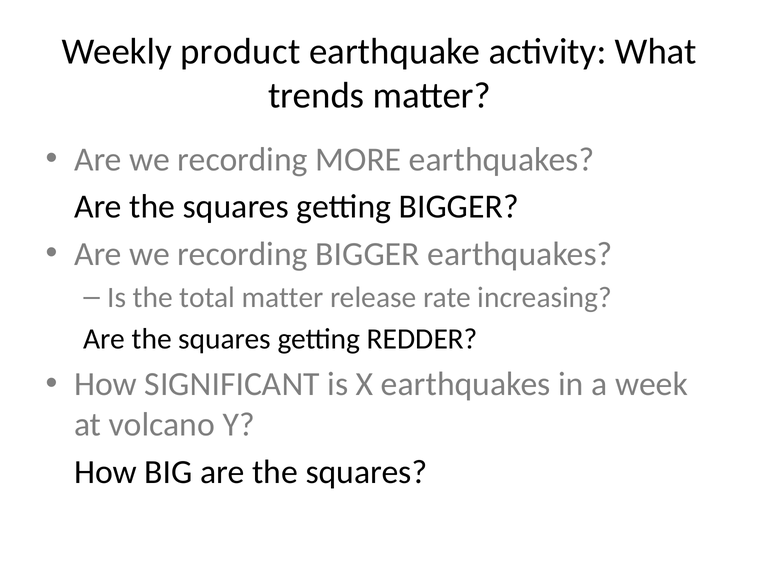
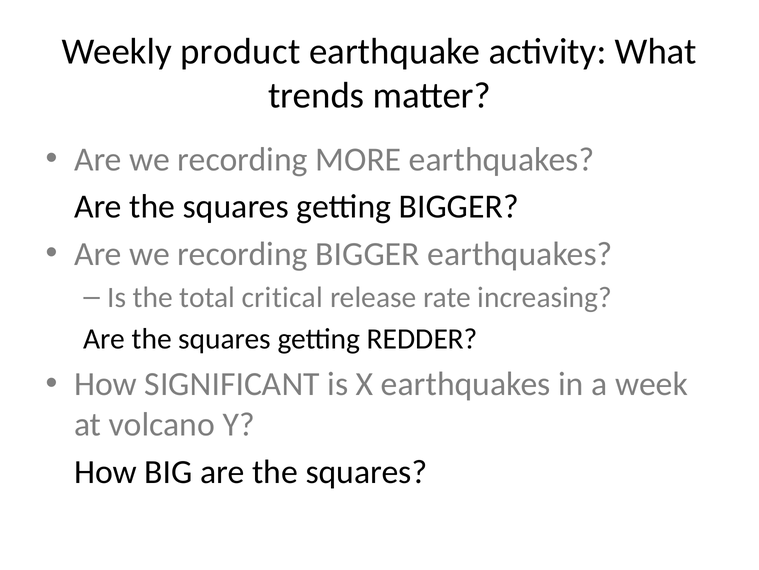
total matter: matter -> critical
